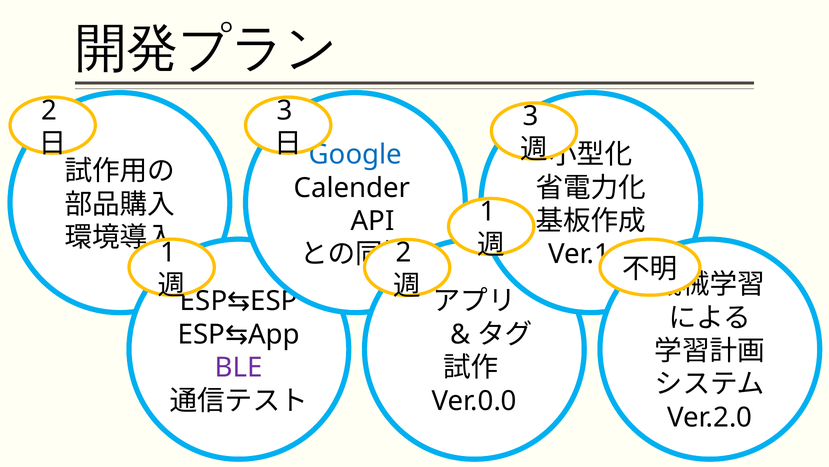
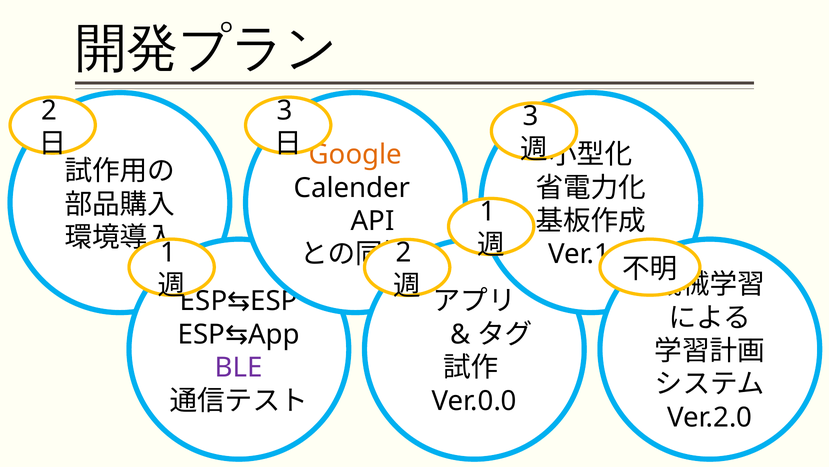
Google colour: blue -> orange
